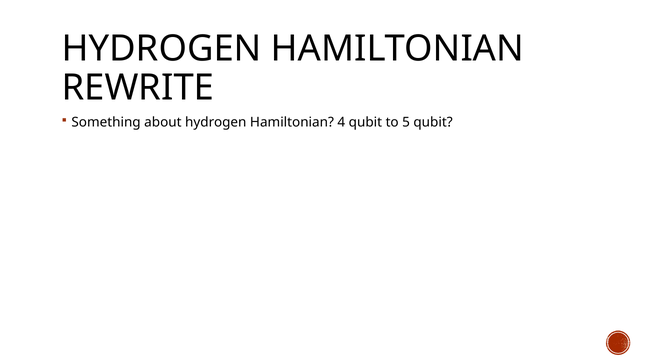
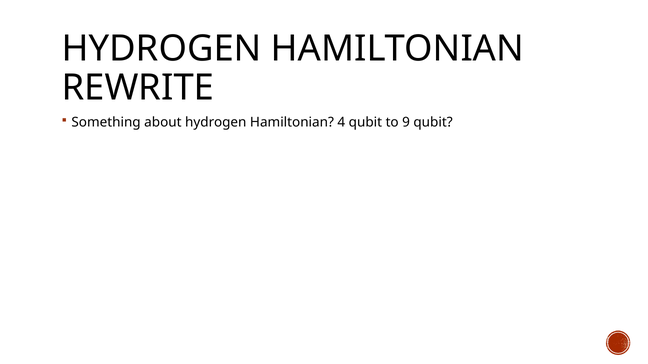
5: 5 -> 9
